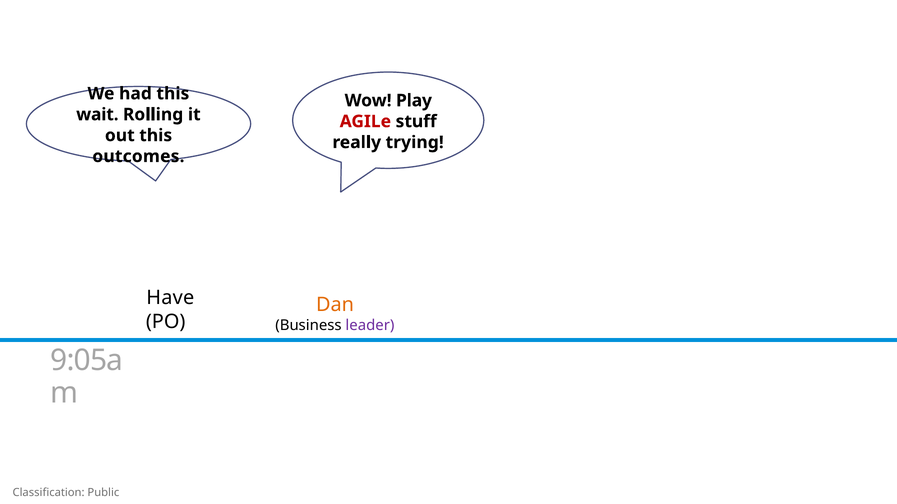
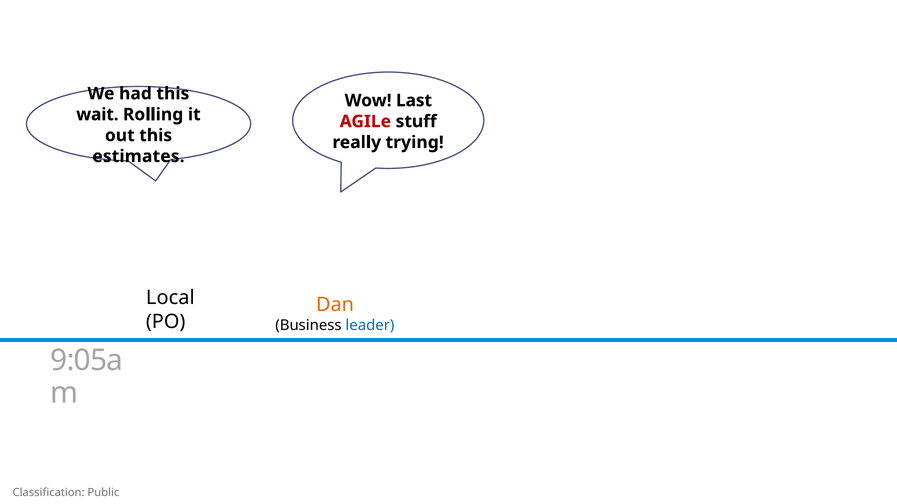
Play: Play -> Last
outcomes: outcomes -> estimates
Have: Have -> Local
leader colour: purple -> blue
